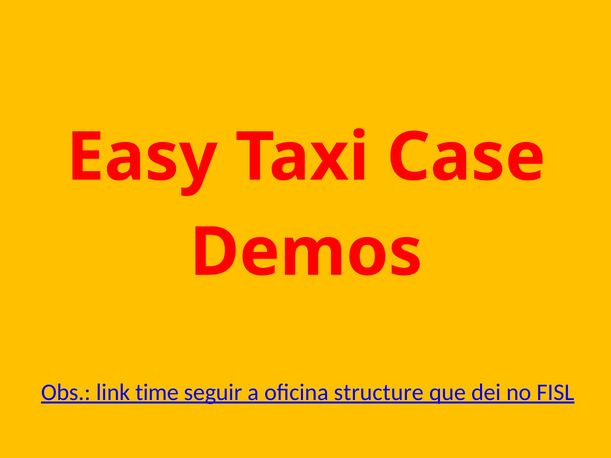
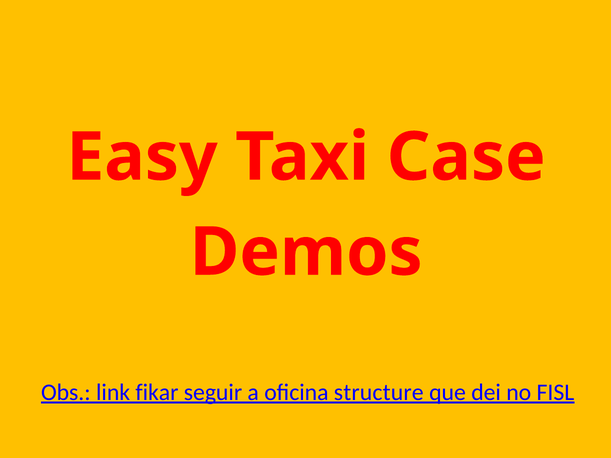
time: time -> fikar
